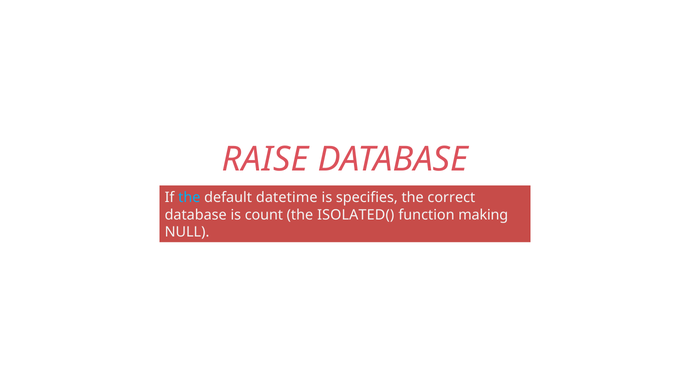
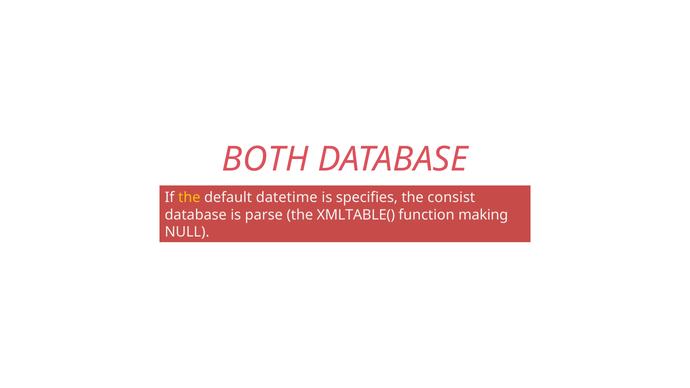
RAISE: RAISE -> BOTH
the at (189, 198) colour: light blue -> yellow
correct: correct -> consist
count: count -> parse
ISOLATED(: ISOLATED( -> XMLTABLE(
